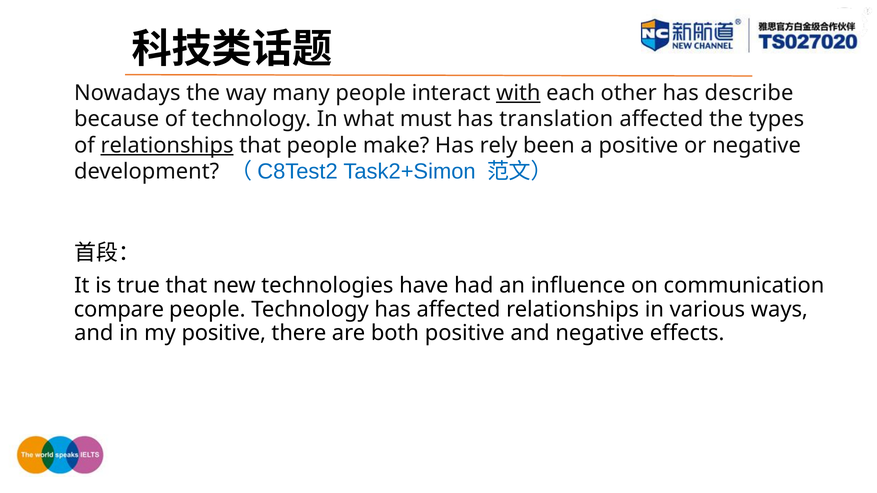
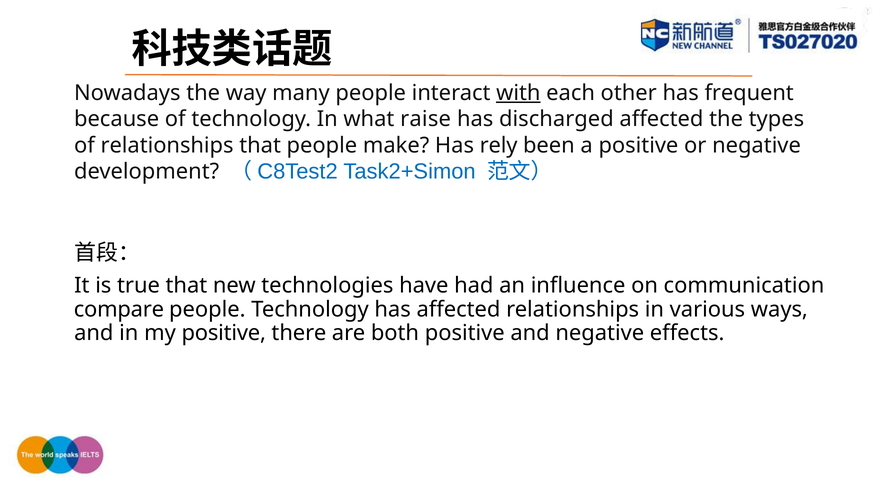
describe: describe -> frequent
must: must -> raise
translation: translation -> discharged
relationships at (167, 146) underline: present -> none
